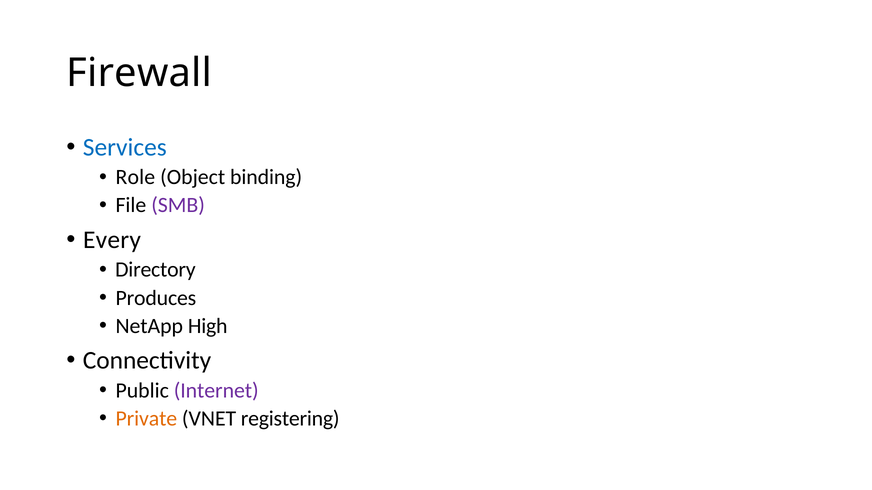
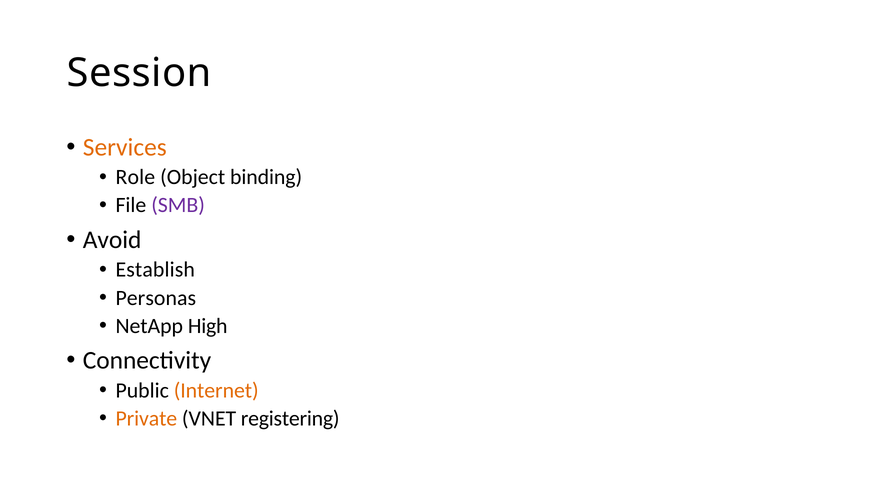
Firewall: Firewall -> Session
Services colour: blue -> orange
Every: Every -> Avoid
Directory: Directory -> Establish
Produces: Produces -> Personas
Internet colour: purple -> orange
